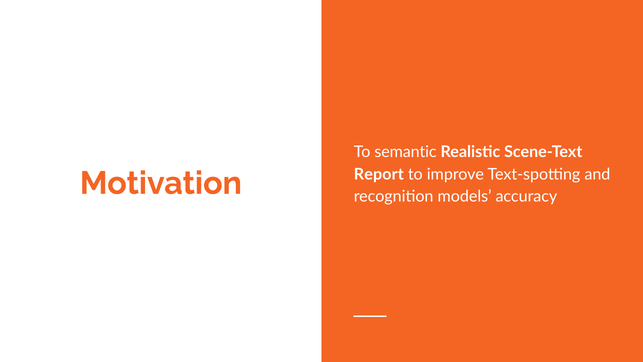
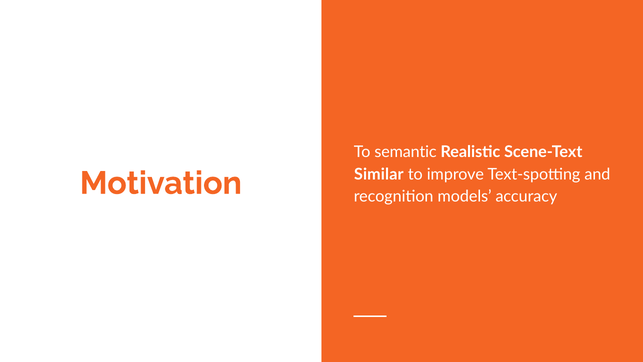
Report: Report -> Similar
